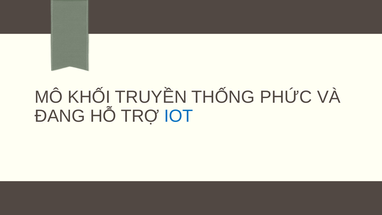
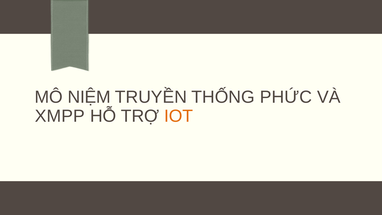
KHỐI: KHỐI -> NIỆM
ĐANG: ĐANG -> XMPP
IOT colour: blue -> orange
